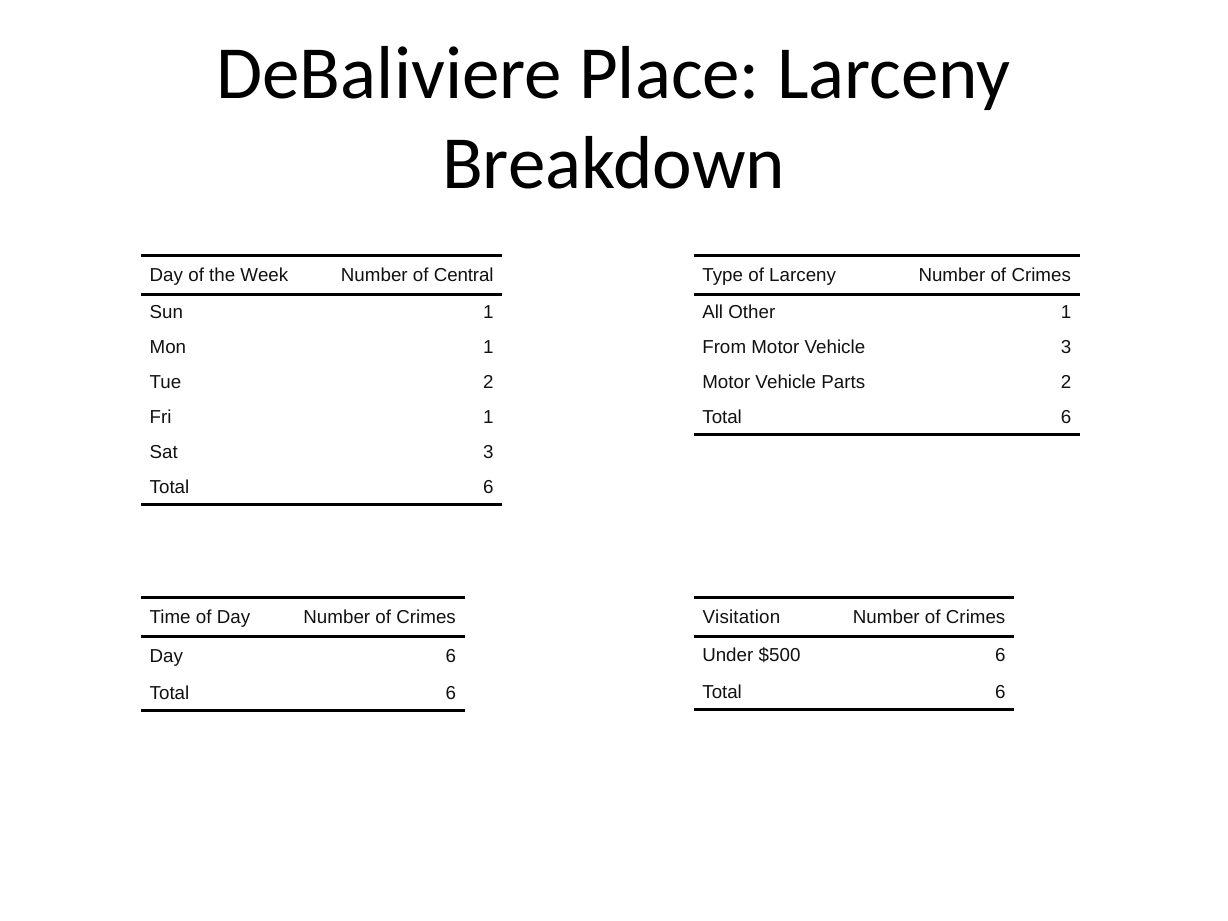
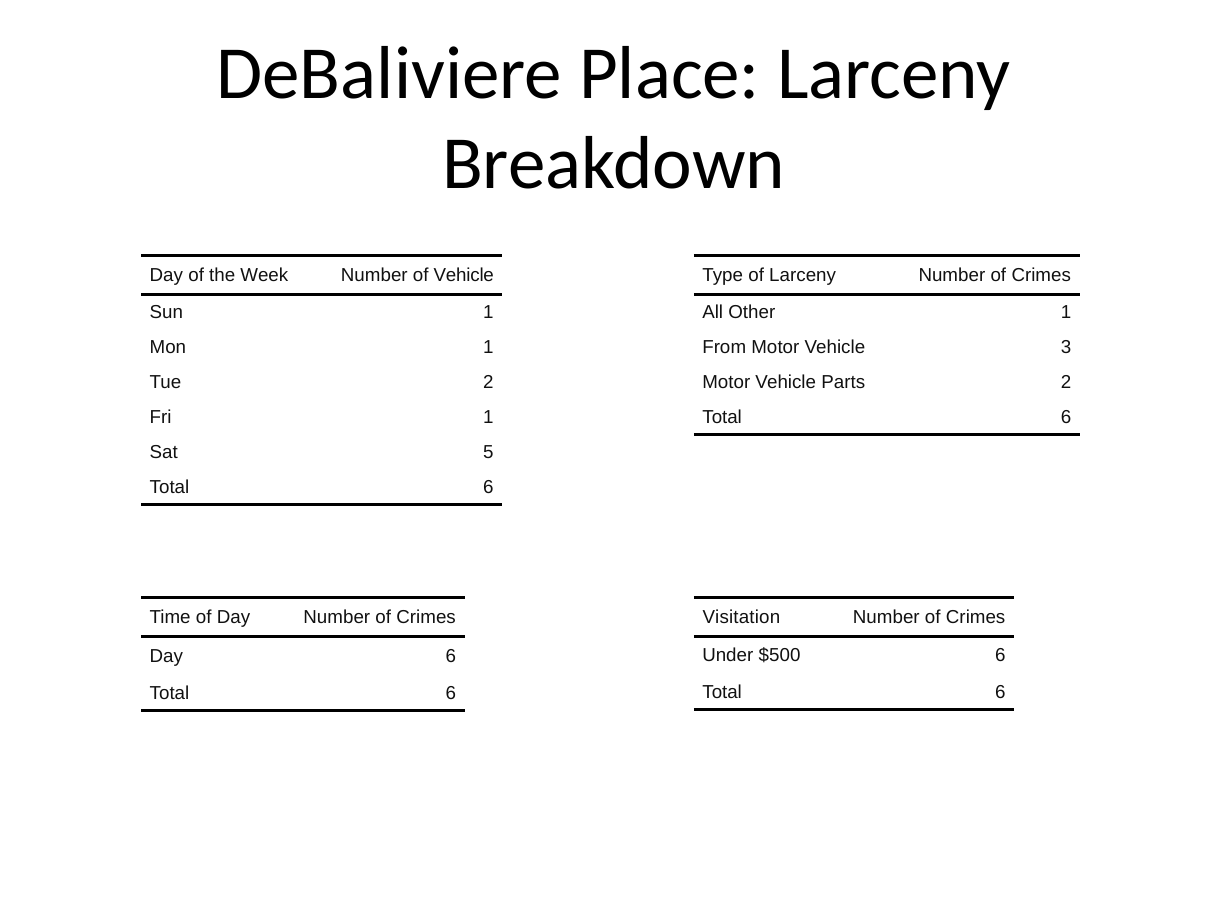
of Central: Central -> Vehicle
Sat 3: 3 -> 5
